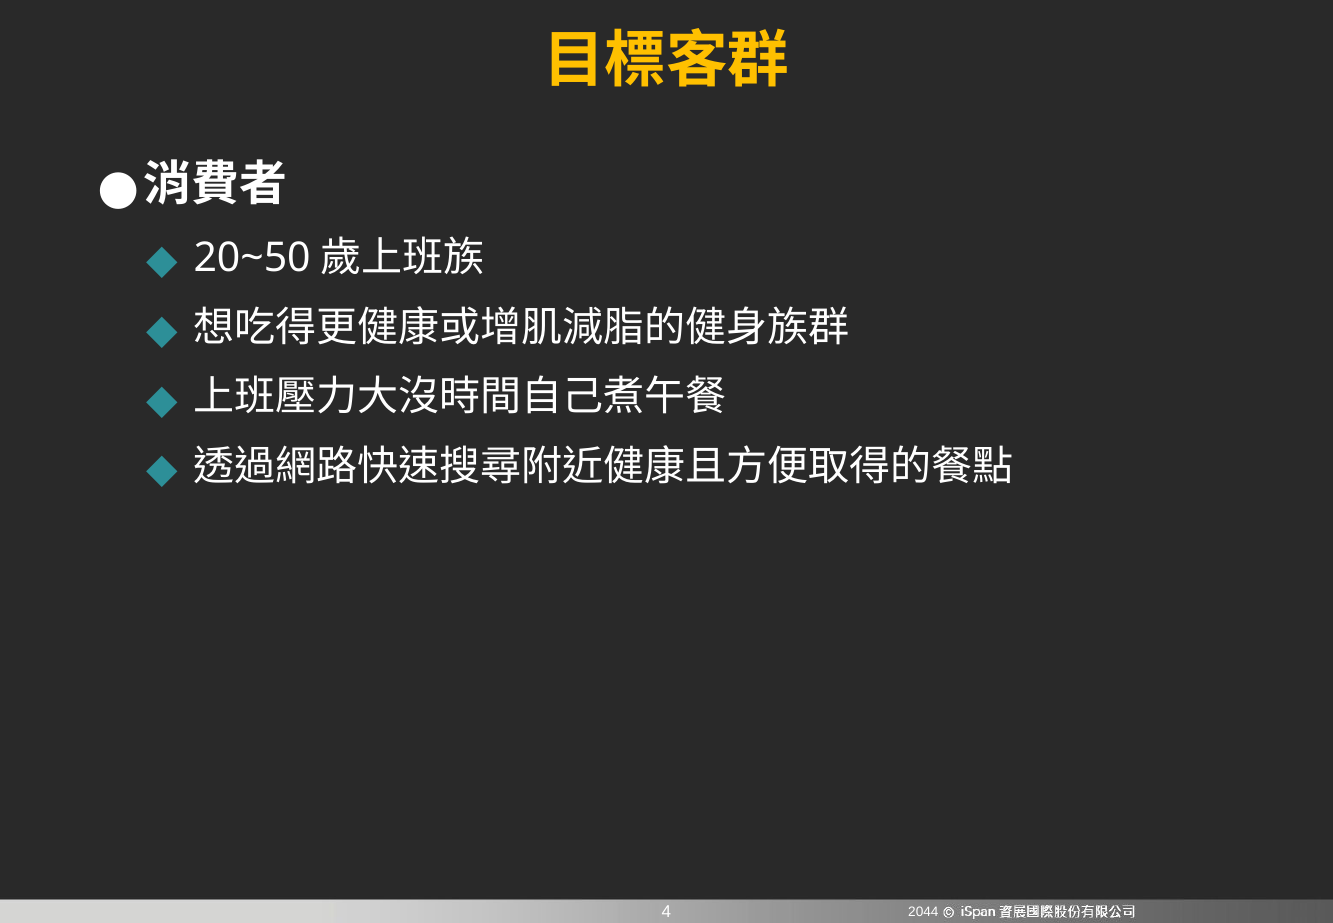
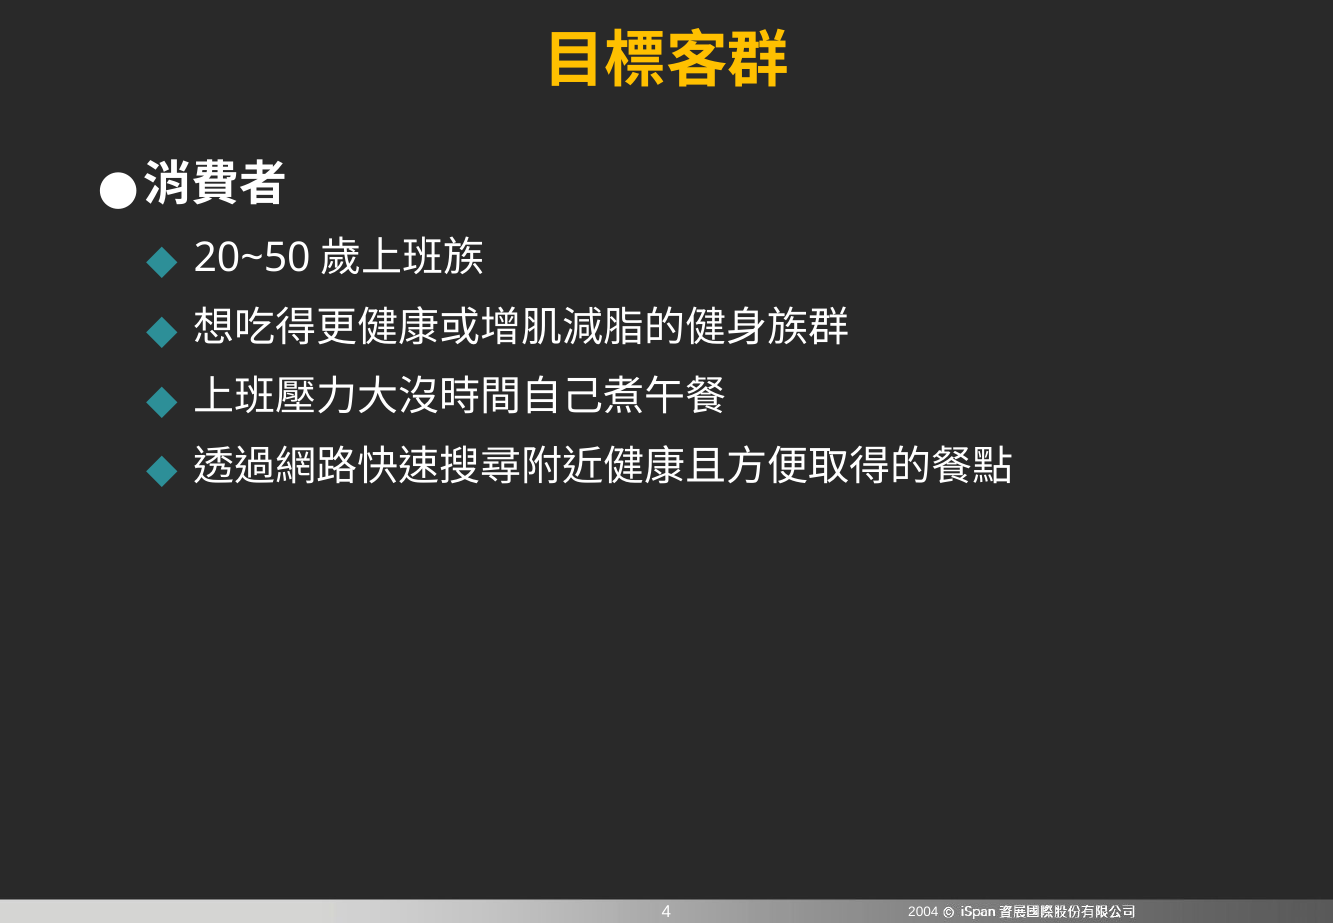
2044: 2044 -> 2004
